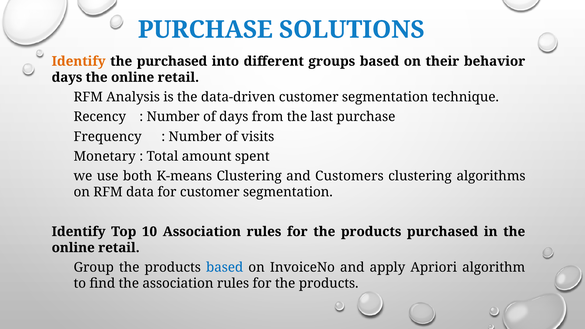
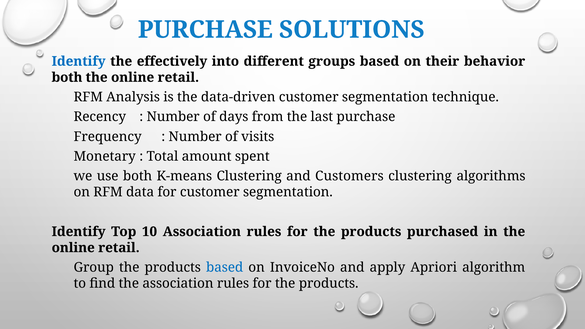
Identify at (79, 61) colour: orange -> blue
the purchased: purchased -> effectively
days at (67, 77): days -> both
